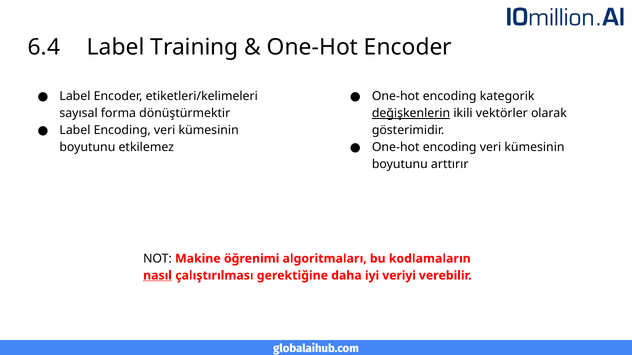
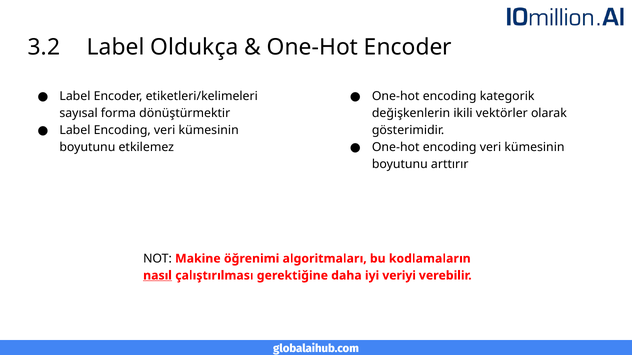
6.4: 6.4 -> 3.2
Training: Training -> Oldukça
değişkenlerin underline: present -> none
